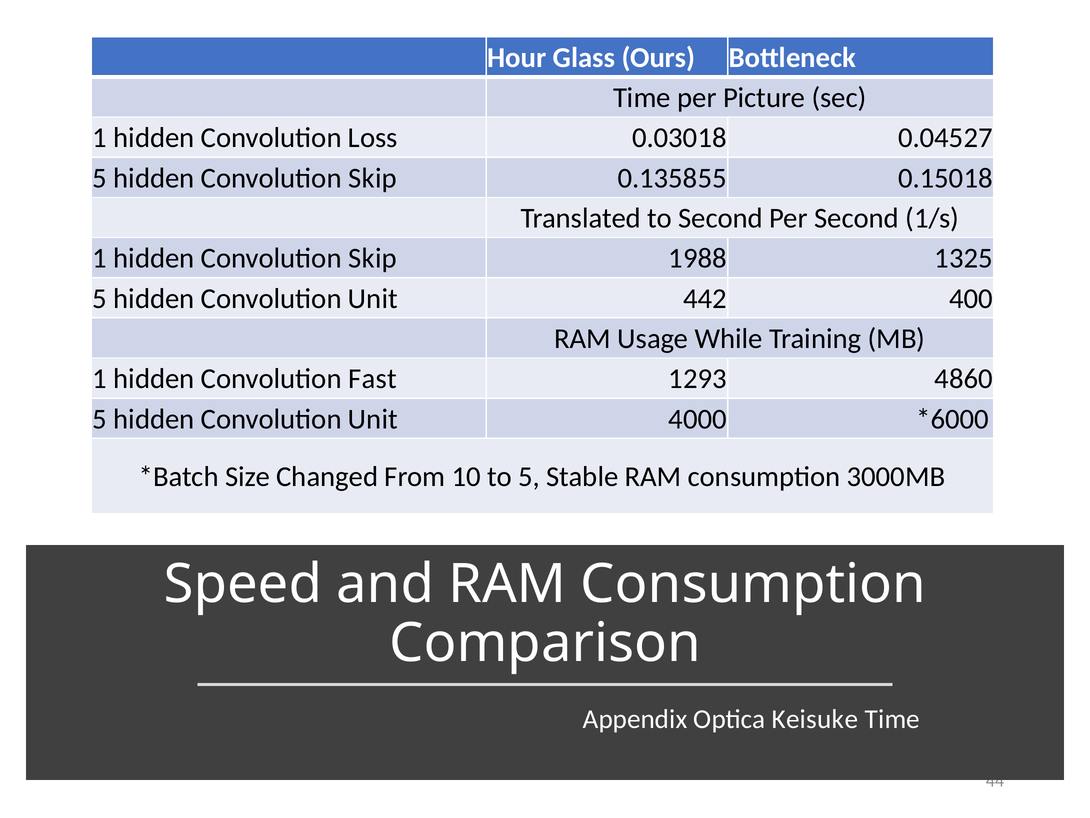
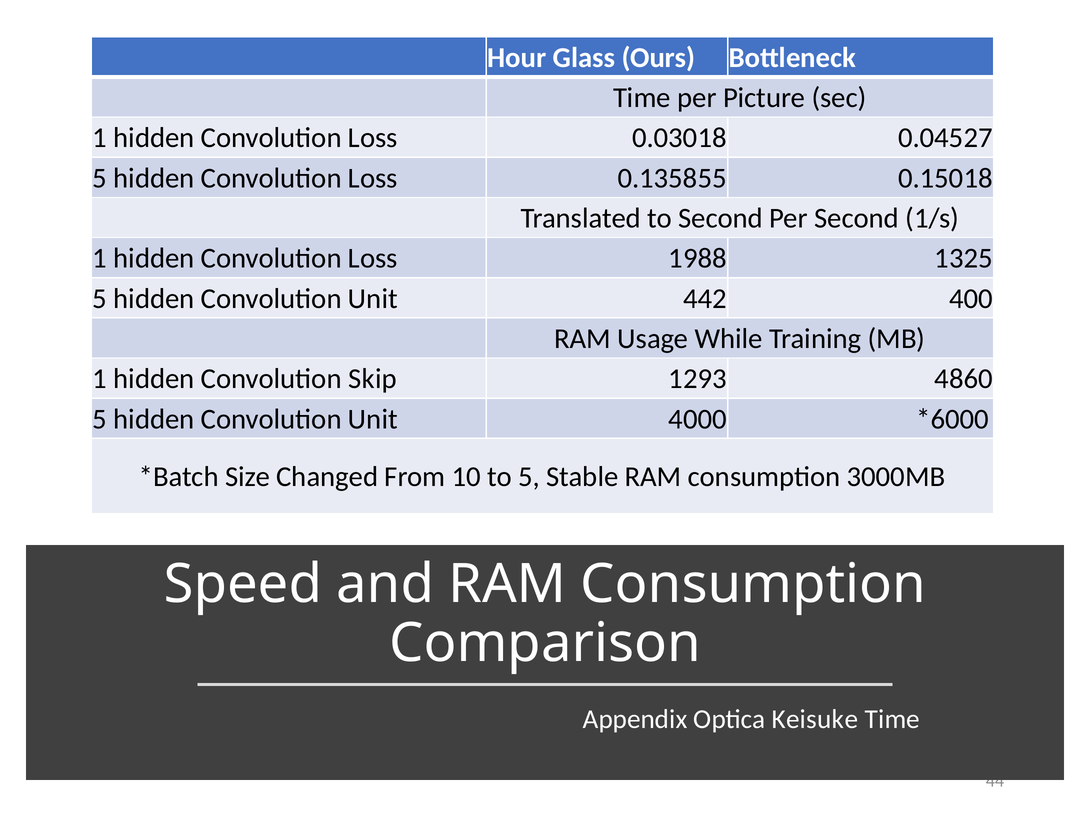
5 hidden Convolution Skip: Skip -> Loss
Skip at (373, 258): Skip -> Loss
Fast: Fast -> Skip
